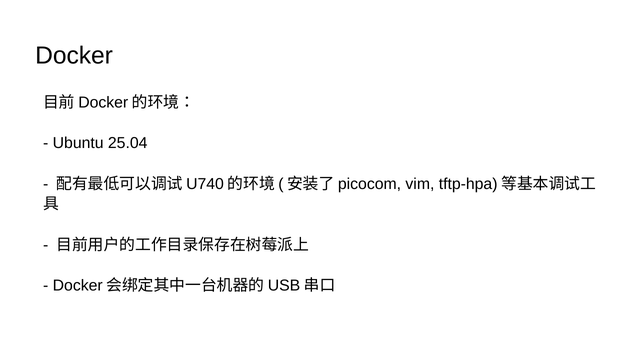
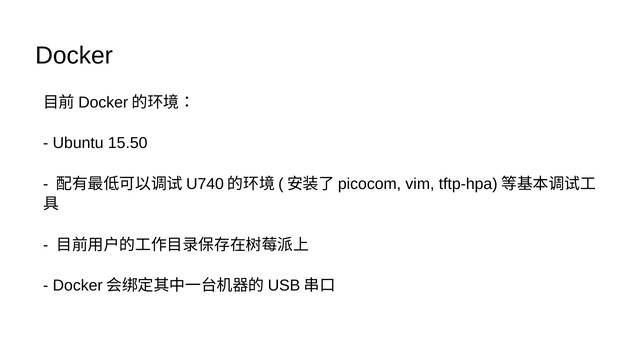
25.04: 25.04 -> 15.50
